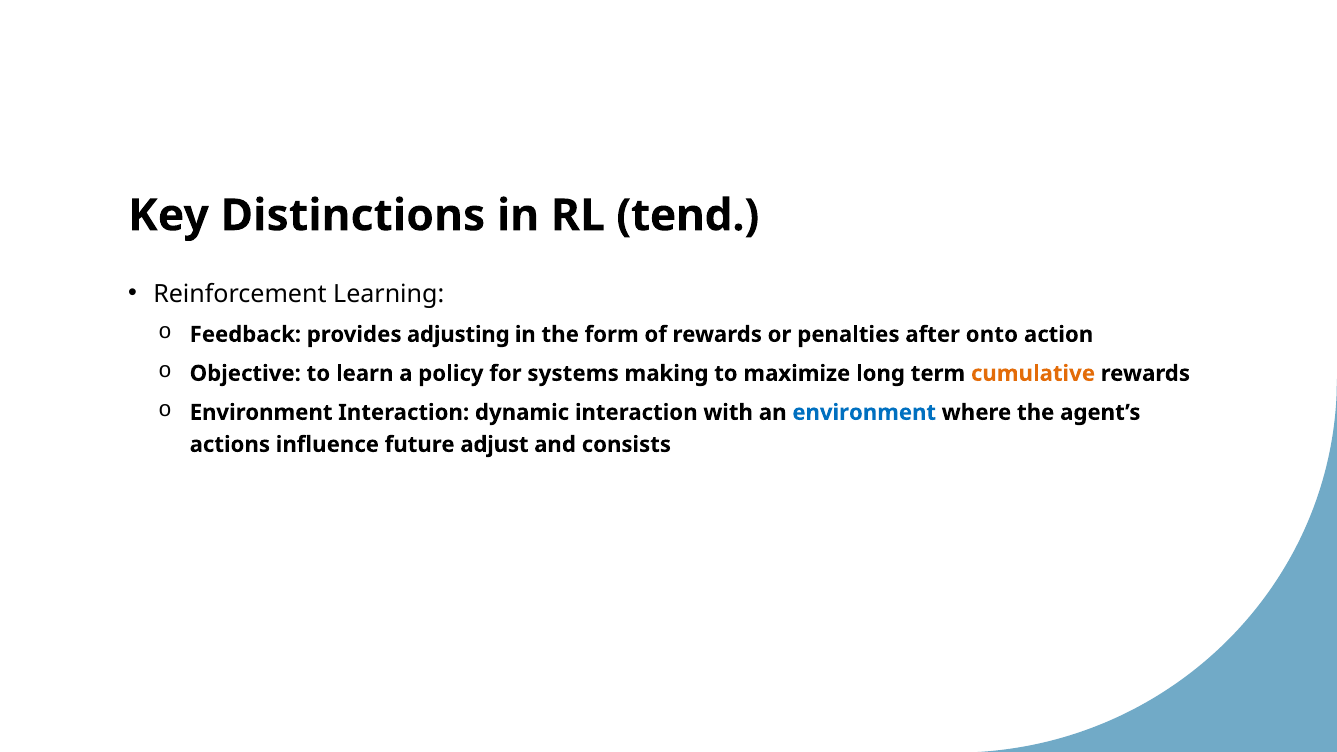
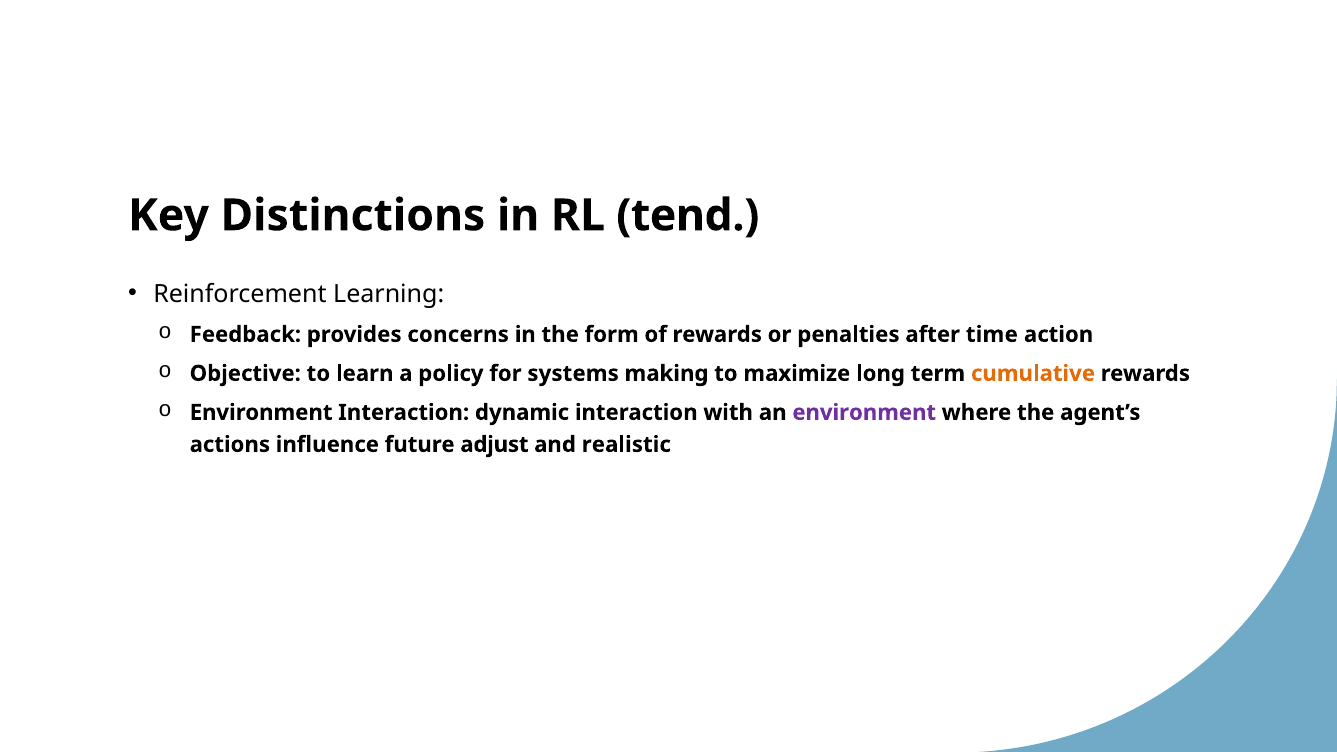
adjusting: adjusting -> concerns
onto: onto -> time
environment at (864, 413) colour: blue -> purple
consists: consists -> realistic
